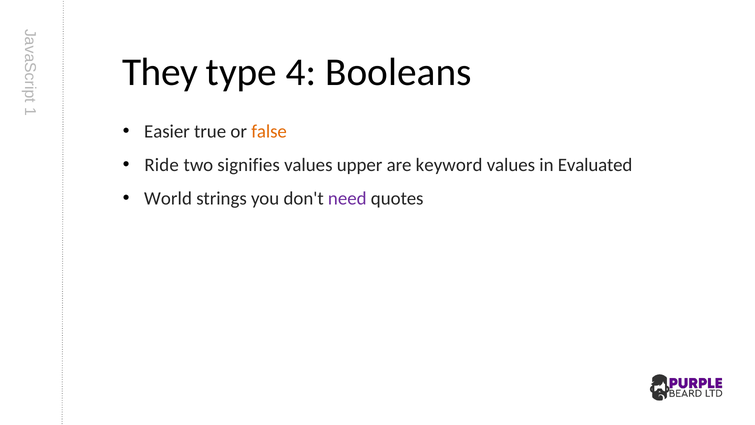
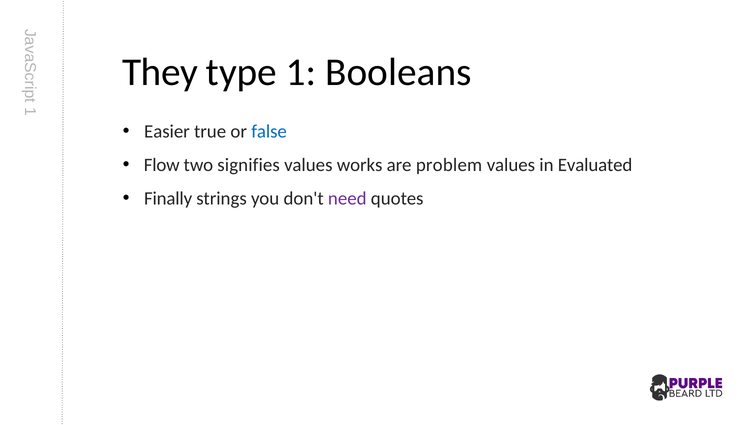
type 4: 4 -> 1
false colour: orange -> blue
Ride: Ride -> Flow
upper: upper -> works
keyword: keyword -> problem
World: World -> Finally
